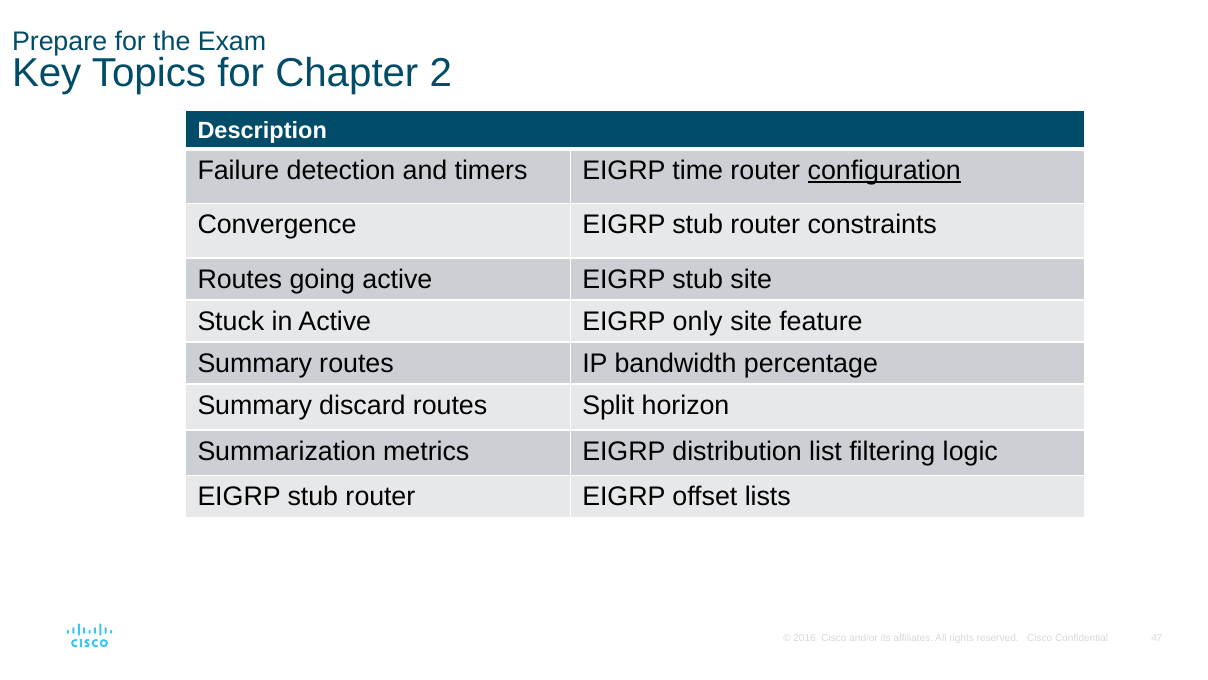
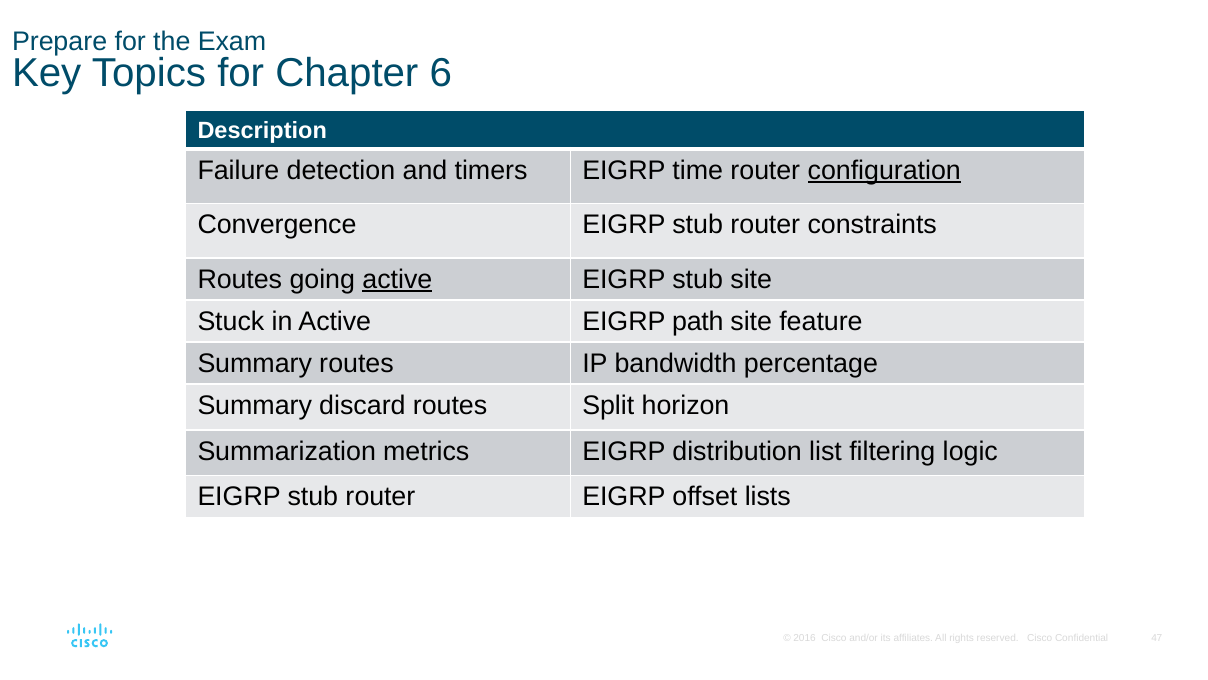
2: 2 -> 6
active at (397, 279) underline: none -> present
only: only -> path
